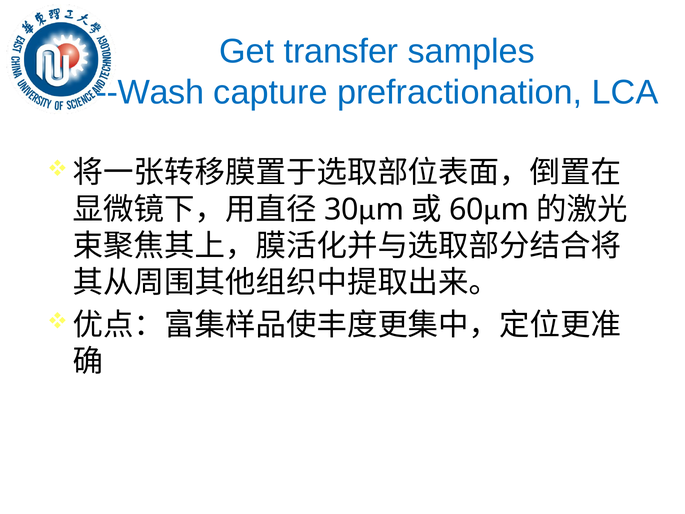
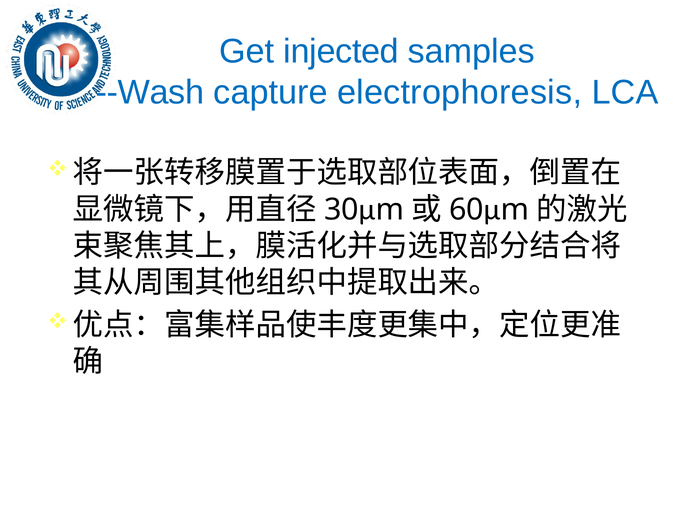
transfer: transfer -> injected
prefractionation: prefractionation -> electrophoresis
